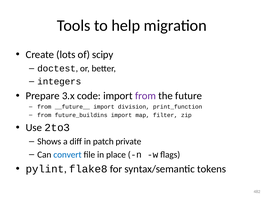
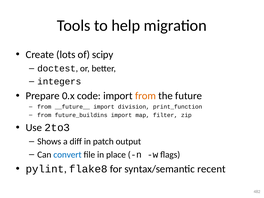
3.x: 3.x -> 0.x
from at (145, 96) colour: purple -> orange
private: private -> output
tokens: tokens -> recent
